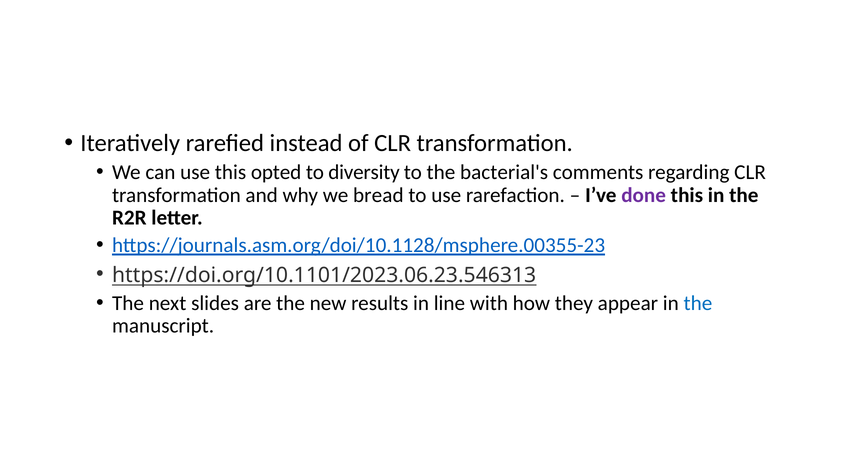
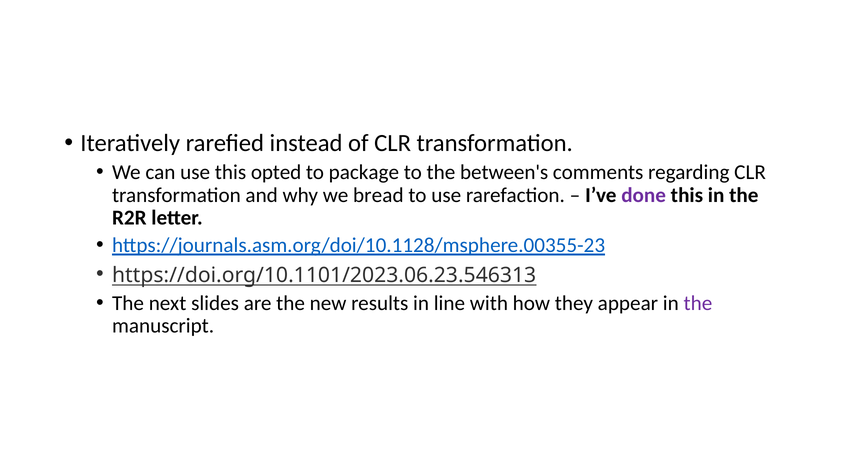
diversity: diversity -> package
bacterial's: bacterial's -> between's
the at (698, 303) colour: blue -> purple
